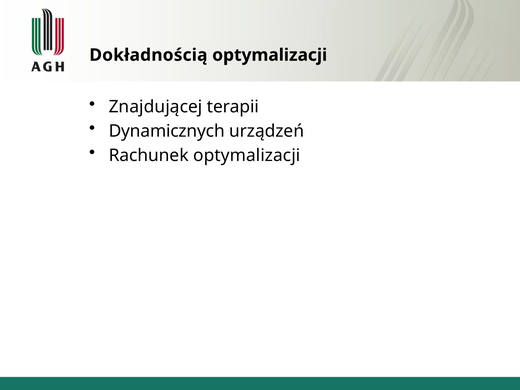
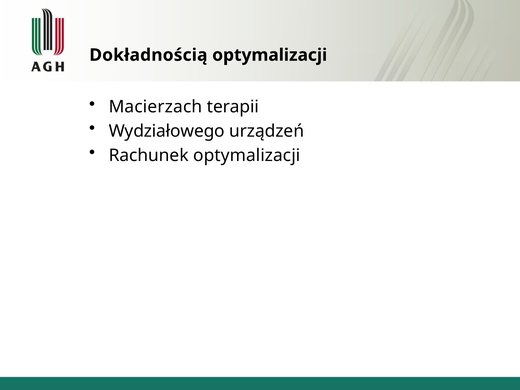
Znajdującej: Znajdującej -> Macierzach
Dynamicznych: Dynamicznych -> Wydziałowego
